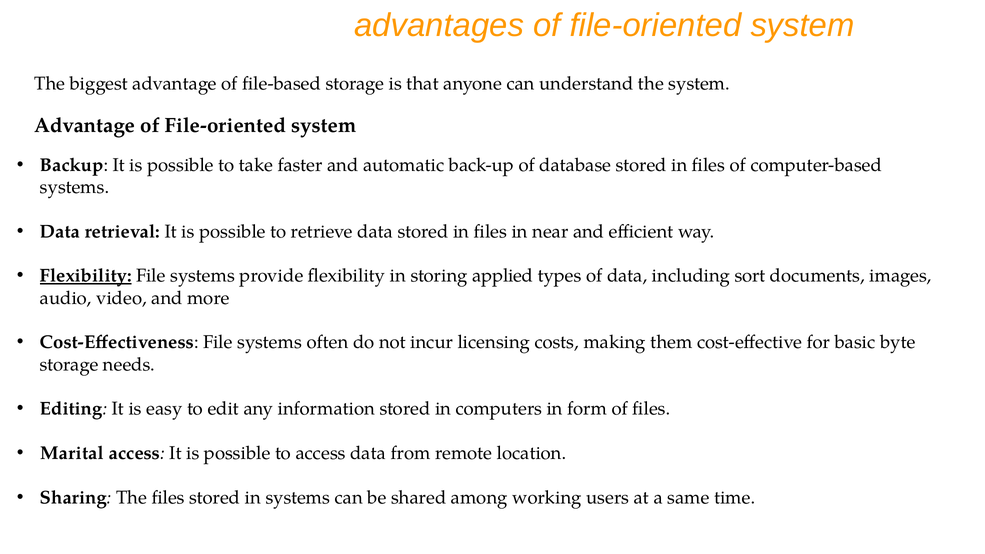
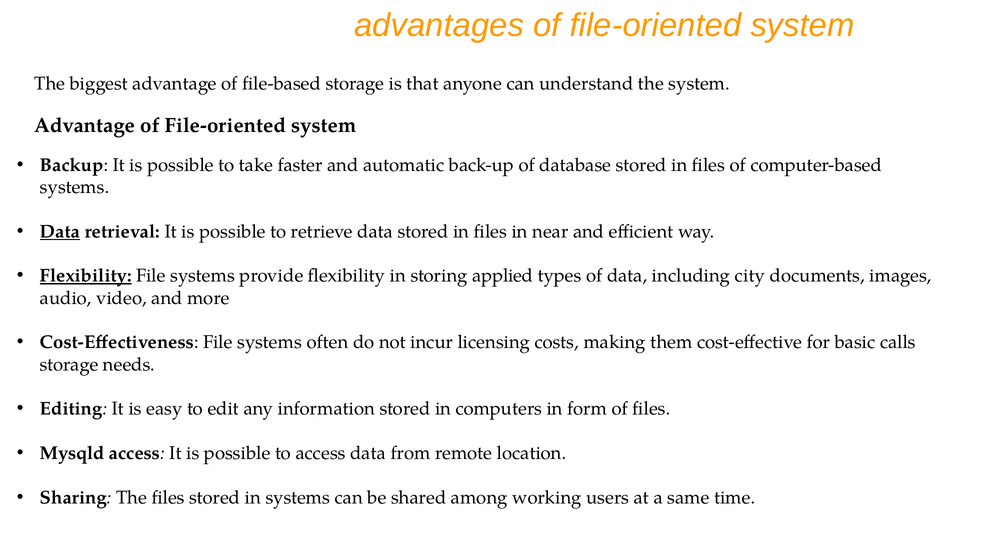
Data at (60, 232) underline: none -> present
sort: sort -> city
byte: byte -> calls
Marital: Marital -> Mysqld
